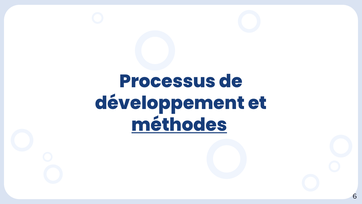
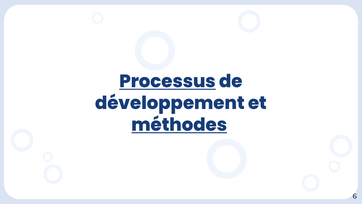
Processus underline: none -> present
